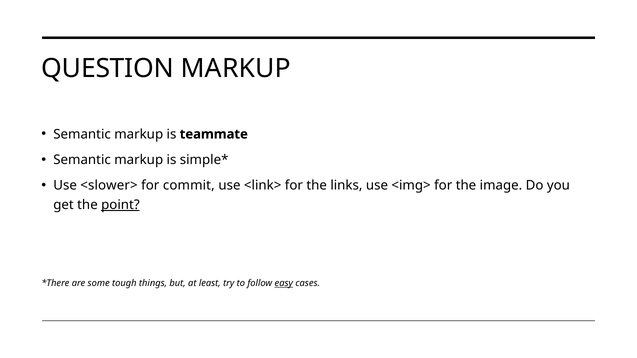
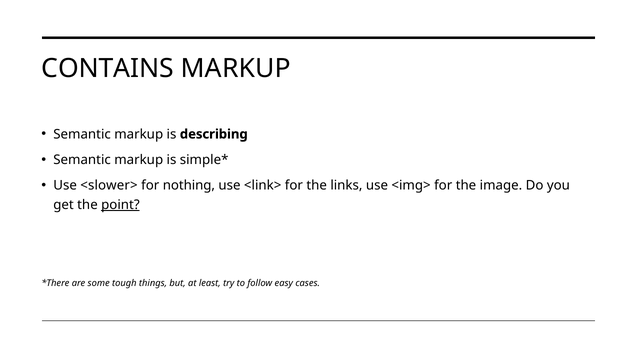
QUESTION: QUESTION -> CONTAINS
teammate: teammate -> describing
commit: commit -> nothing
easy underline: present -> none
